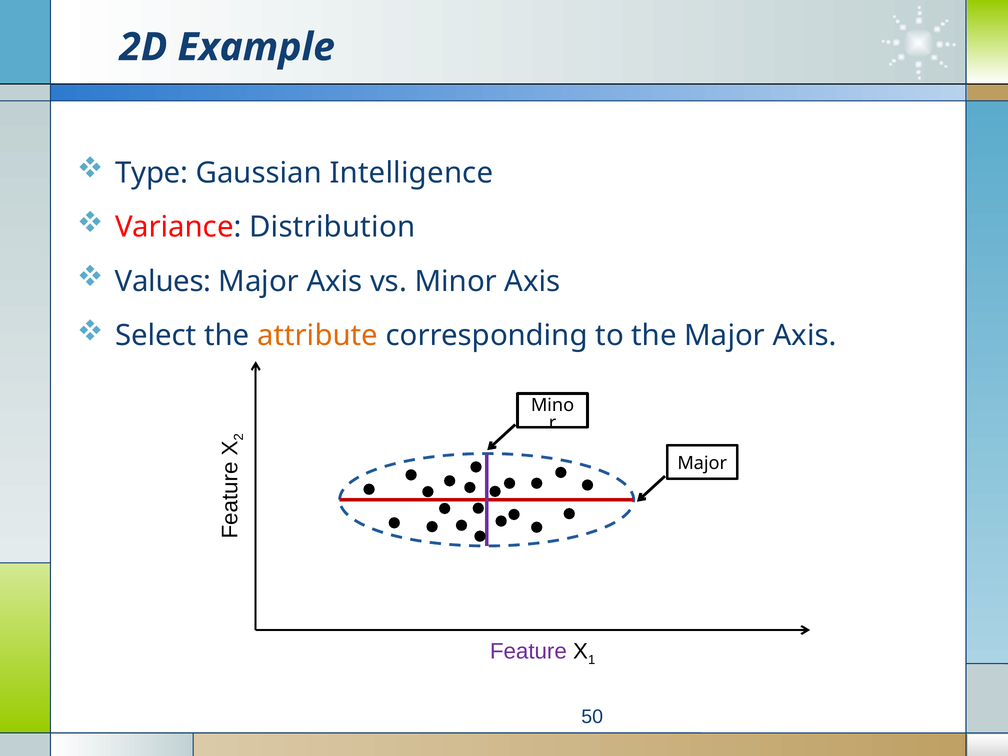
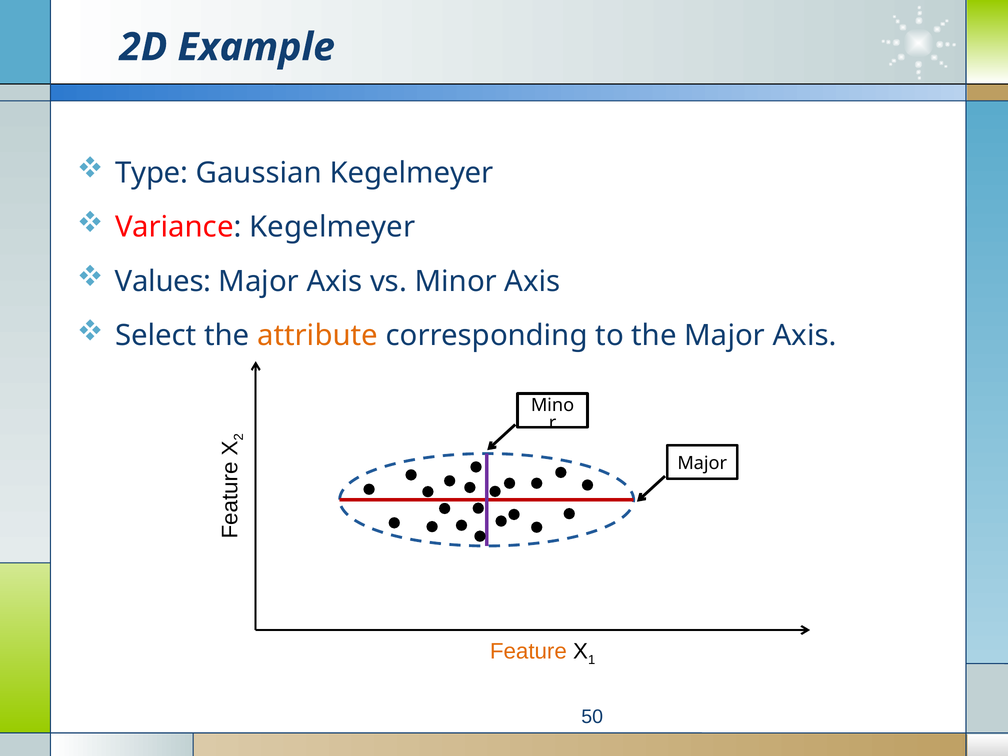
Gaussian Intelligence: Intelligence -> Kegelmeyer
Variance Distribution: Distribution -> Kegelmeyer
Feature colour: purple -> orange
